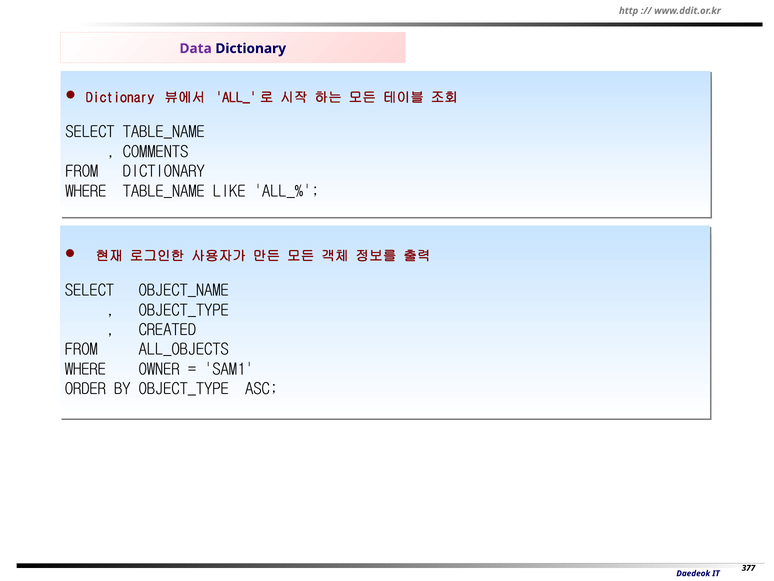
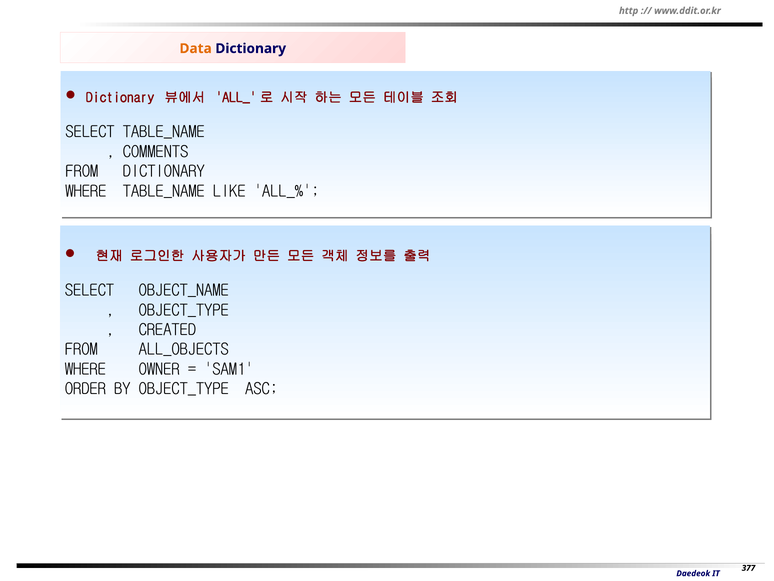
Data colour: purple -> orange
